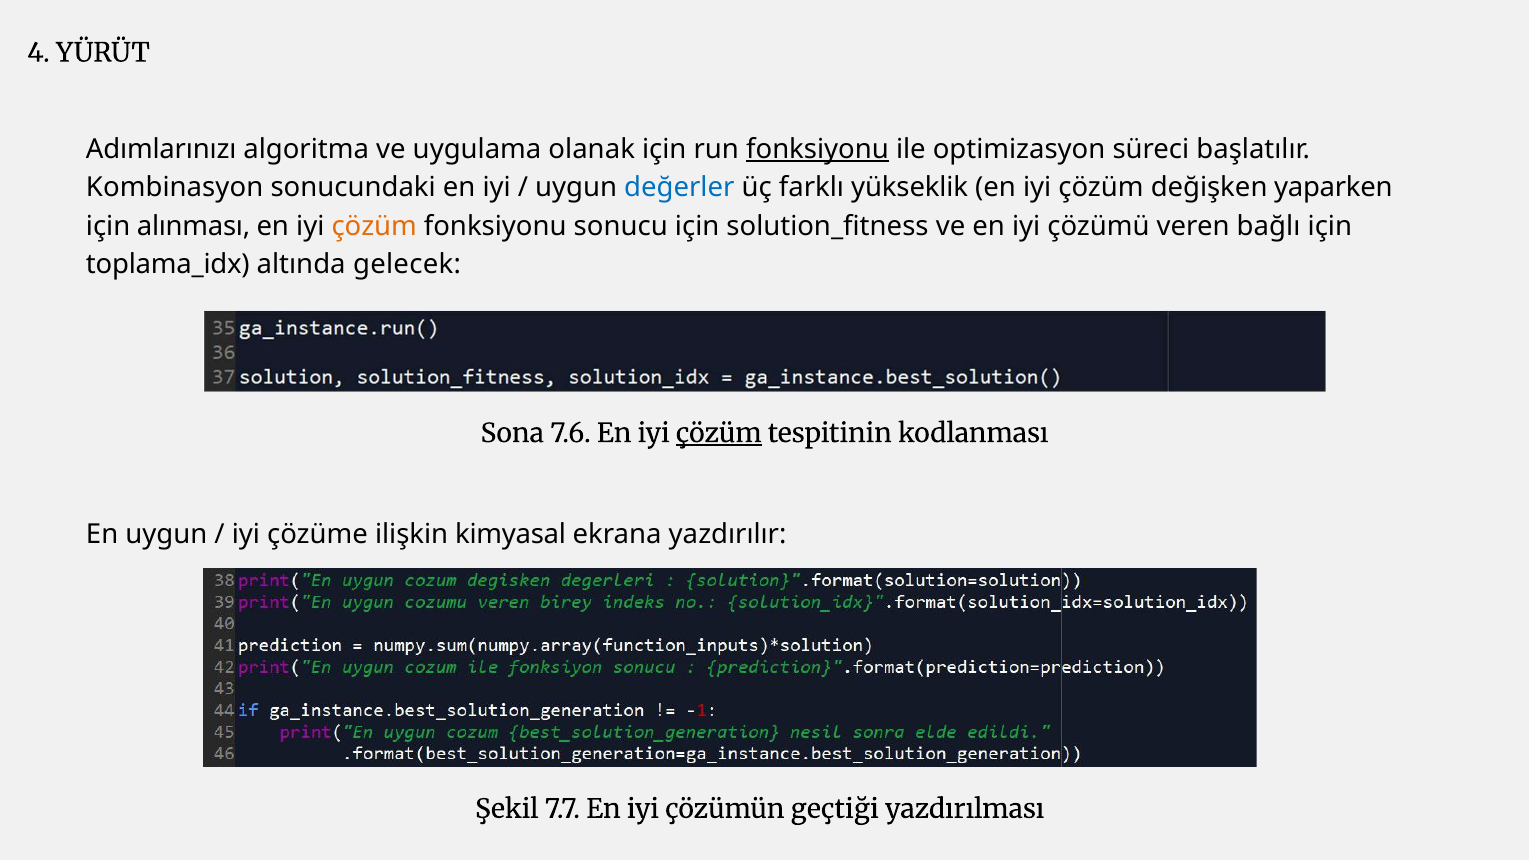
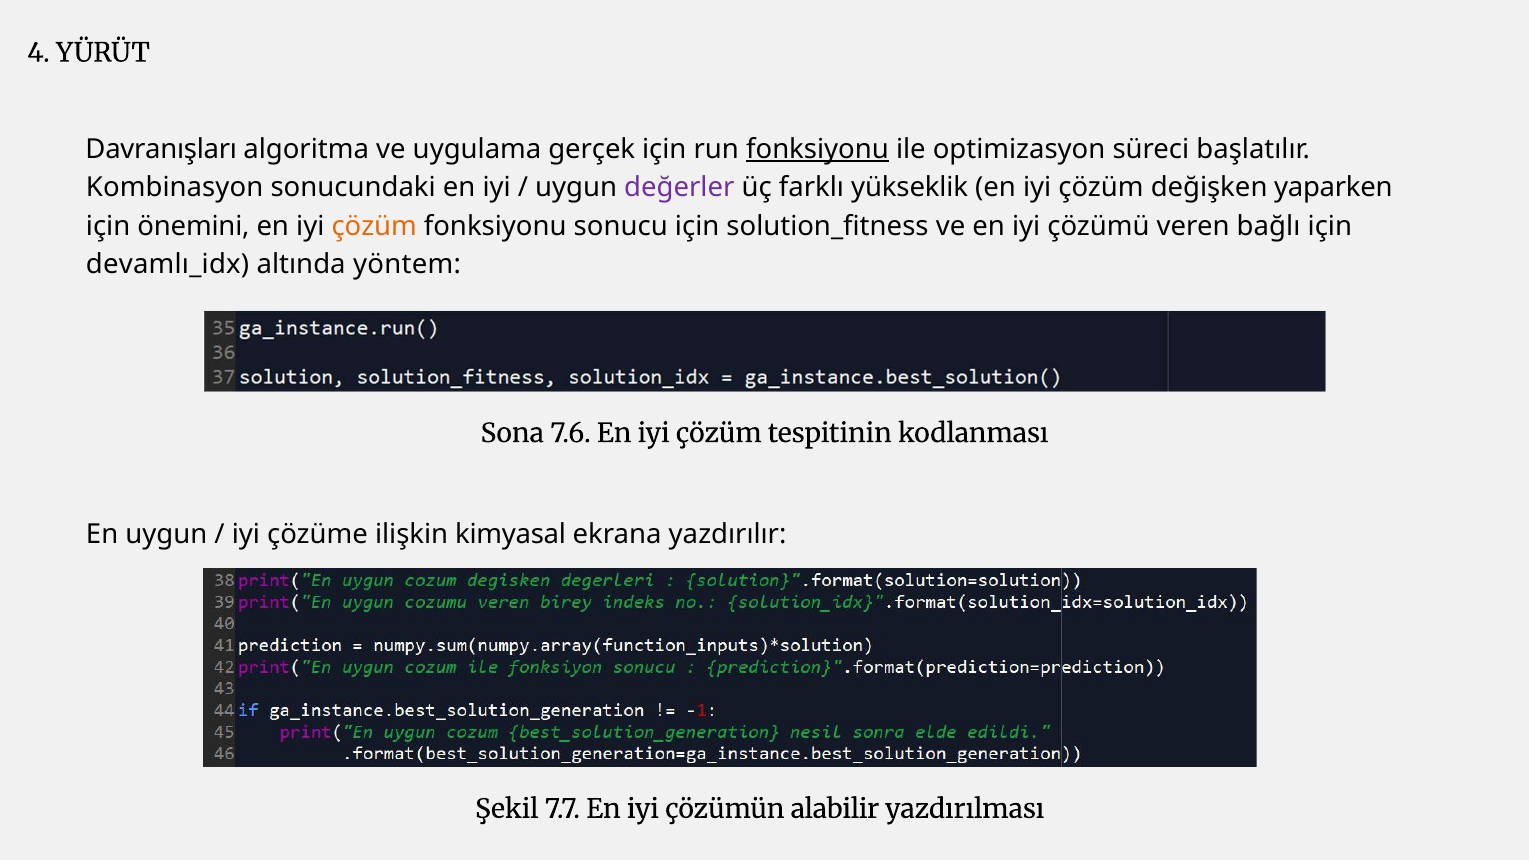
Adımlarınızı: Adımlarınızı -> Davranışları
olanak: olanak -> gerçek
değerler colour: blue -> purple
alınması: alınması -> önemini
toplama_idx: toplama_idx -> devamlı_idx
gelecek: gelecek -> yöntem
çözüm at (719, 433) underline: present -> none
geçtiği: geçtiği -> alabilir
